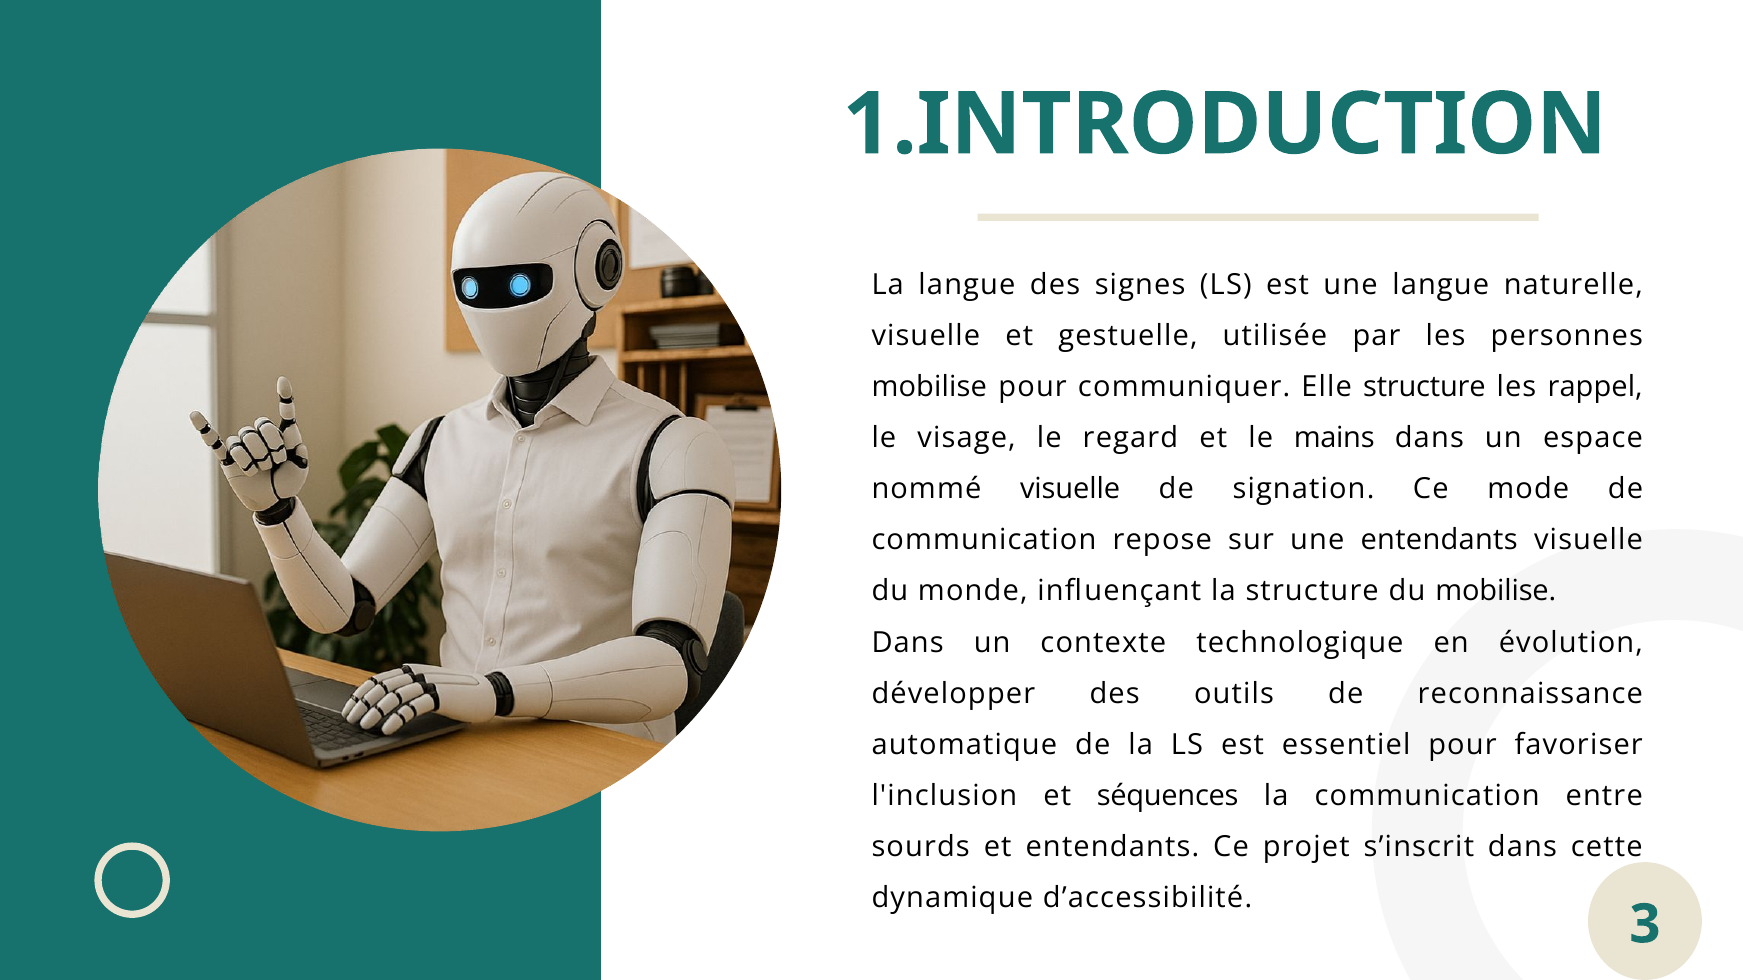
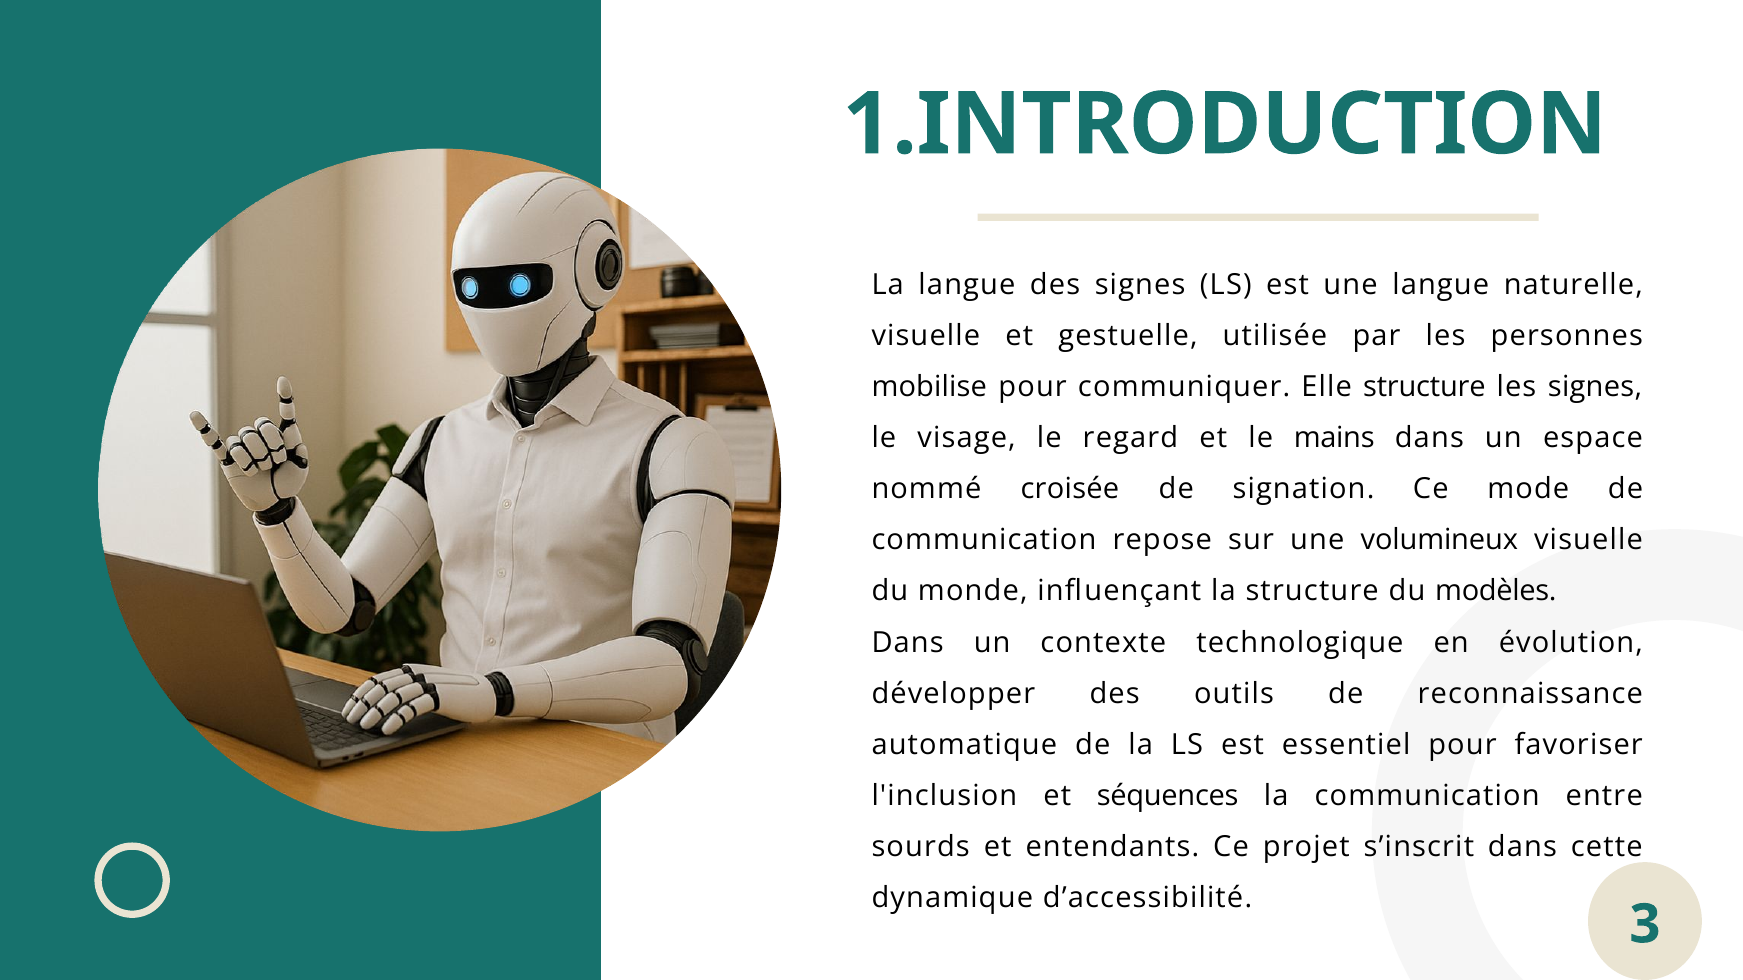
les rappel: rappel -> signes
nommé visuelle: visuelle -> croisée
une entendants: entendants -> volumineux
du mobilise: mobilise -> modèles
